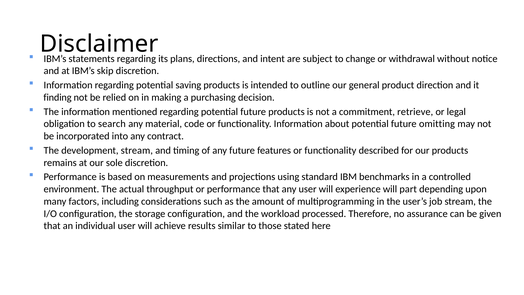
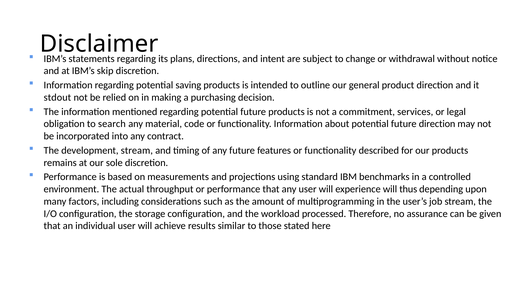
finding: finding -> stdout
retrieve: retrieve -> services
future omitting: omitting -> direction
part: part -> thus
